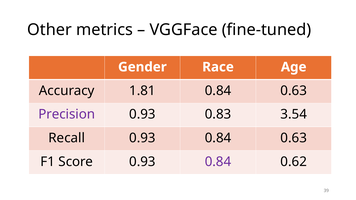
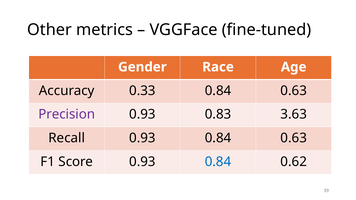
1.81: 1.81 -> 0.33
3.54: 3.54 -> 3.63
0.84 at (218, 162) colour: purple -> blue
